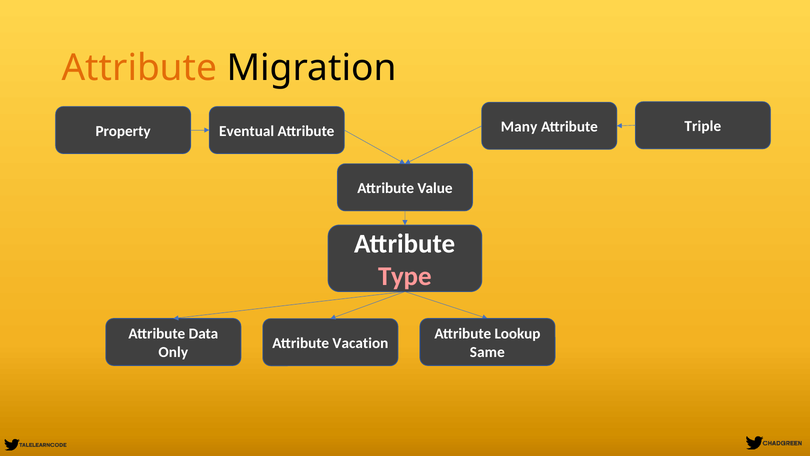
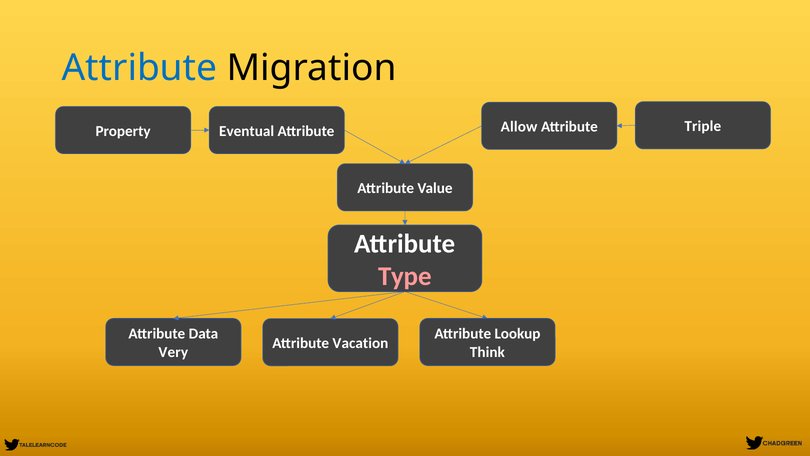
Attribute at (139, 68) colour: orange -> blue
Many: Many -> Allow
Only: Only -> Very
Same: Same -> Think
